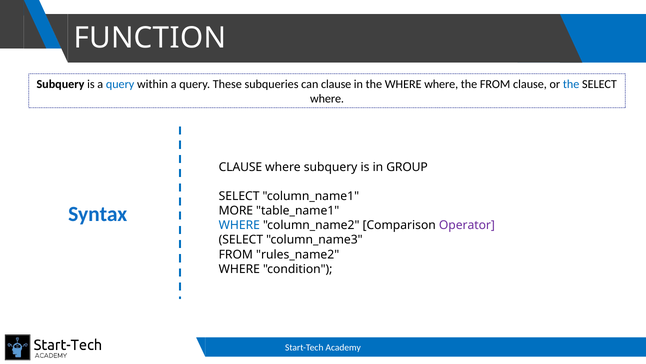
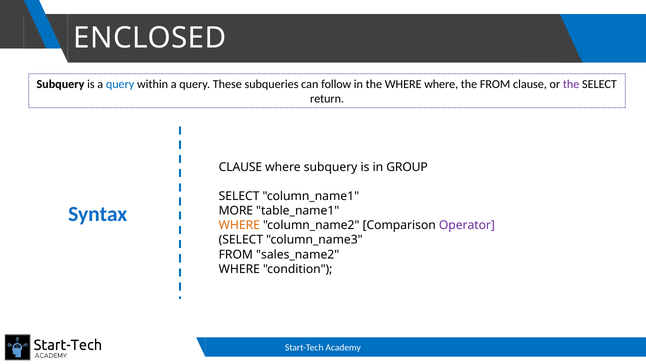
FUNCTION: FUNCTION -> ENCLOSED
can clause: clause -> follow
the at (571, 84) colour: blue -> purple
where at (327, 98): where -> return
WHERE at (239, 225) colour: blue -> orange
rules_name2: rules_name2 -> sales_name2
